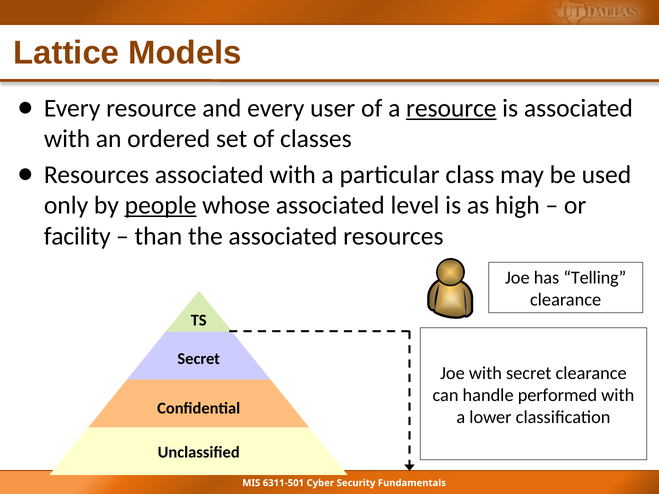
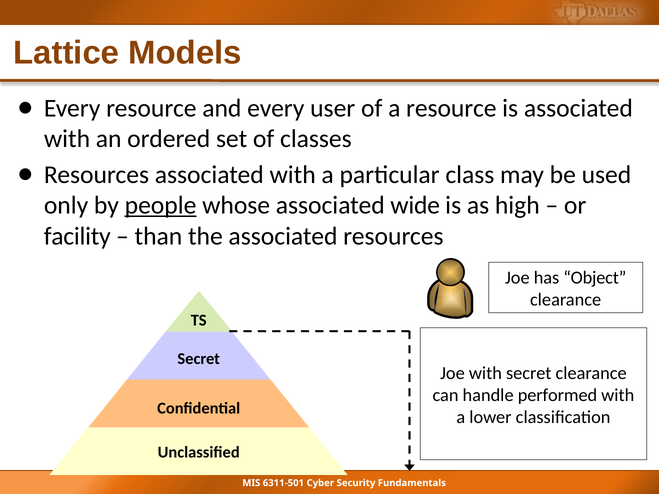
resource at (451, 108) underline: present -> none
level: level -> wide
Telling: Telling -> Object
